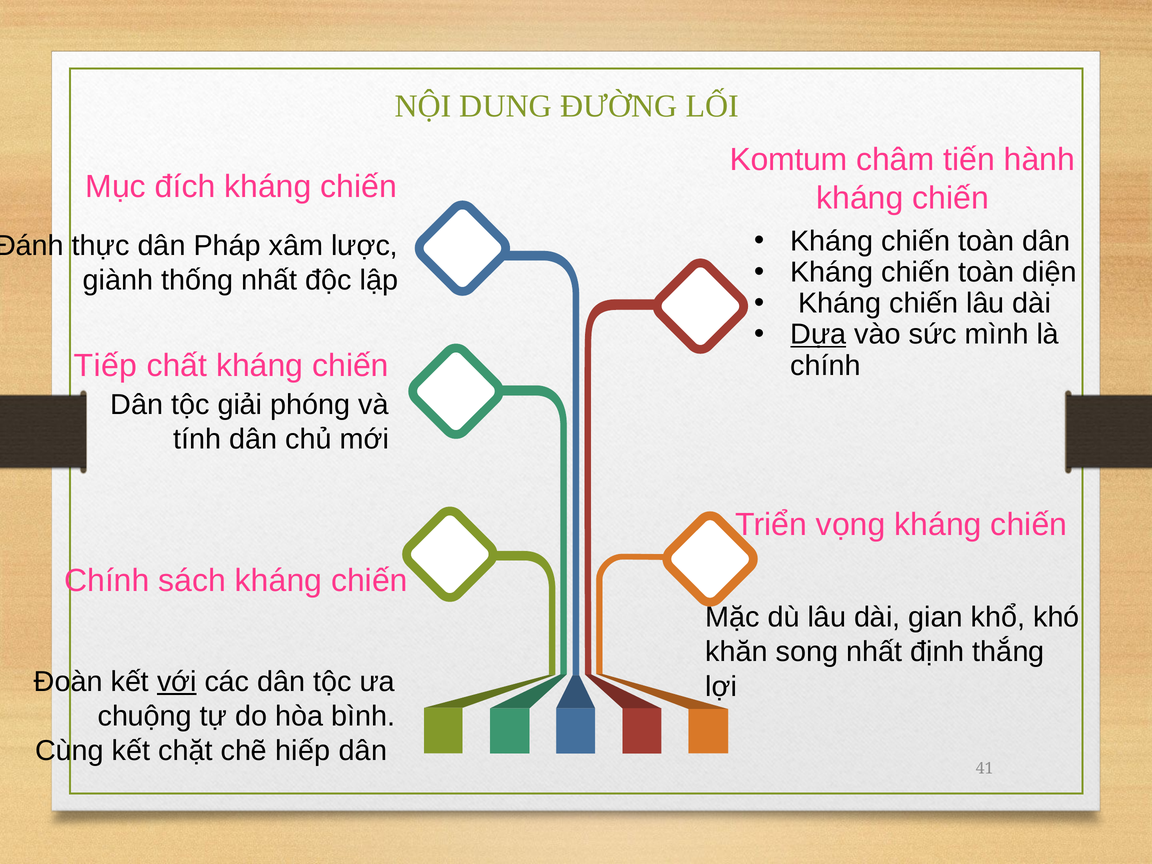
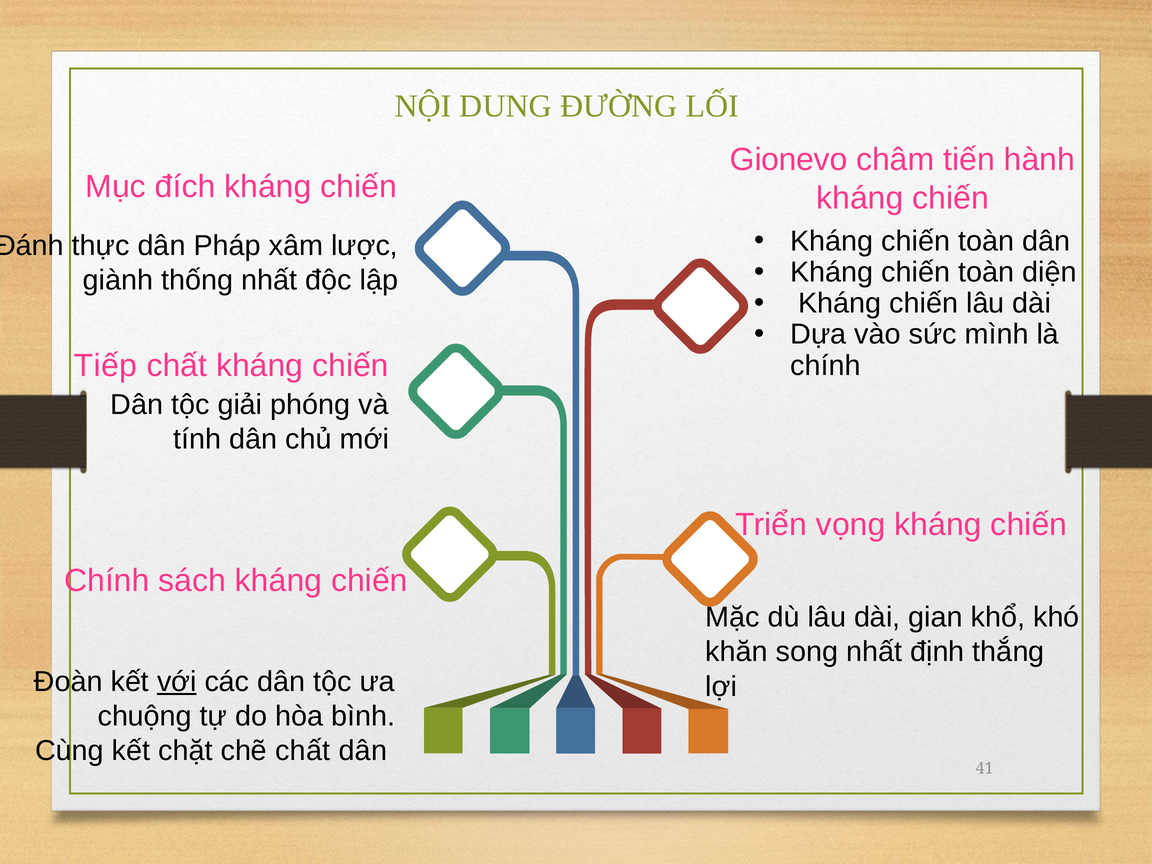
Komtum: Komtum -> Gionevo
Dựa underline: present -> none
chẽ hiếp: hiếp -> chất
